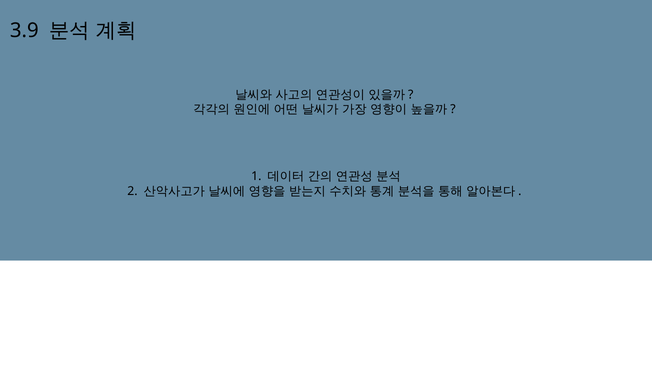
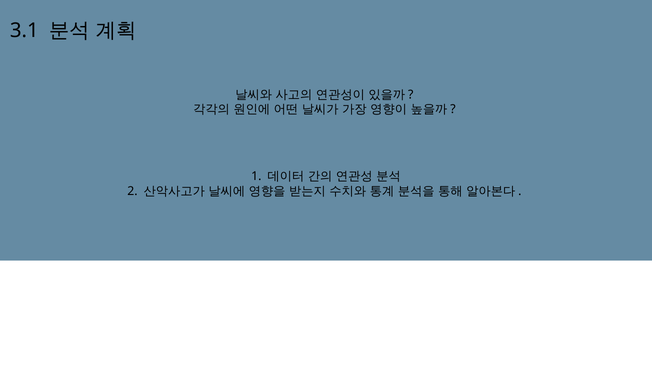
3.9: 3.9 -> 3.1
